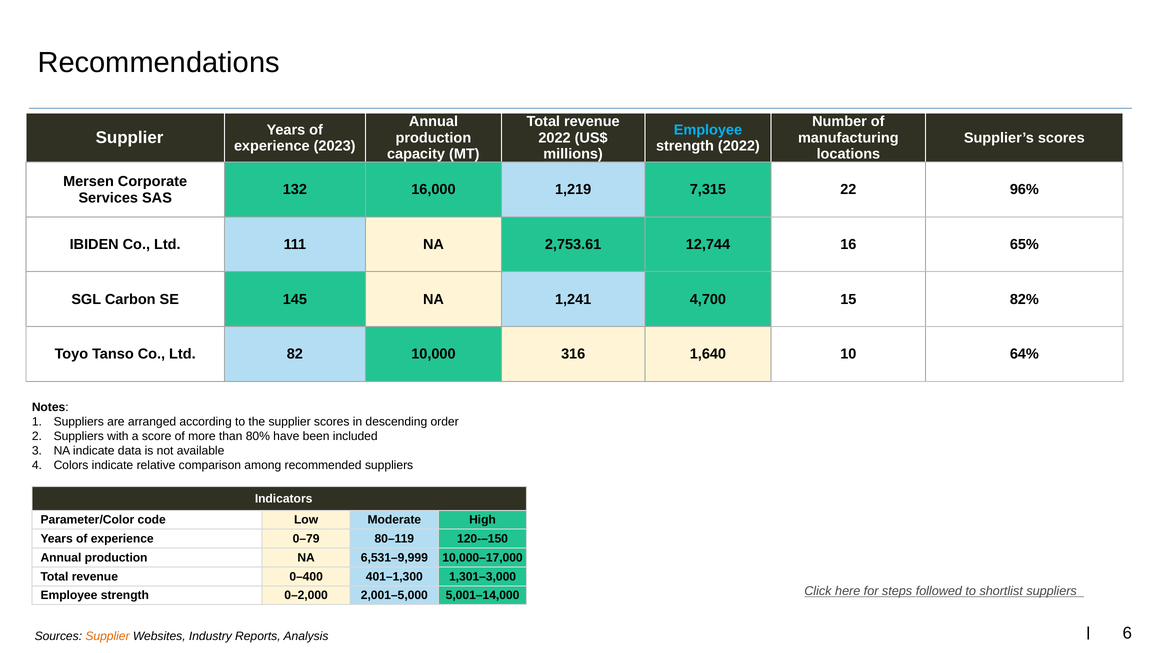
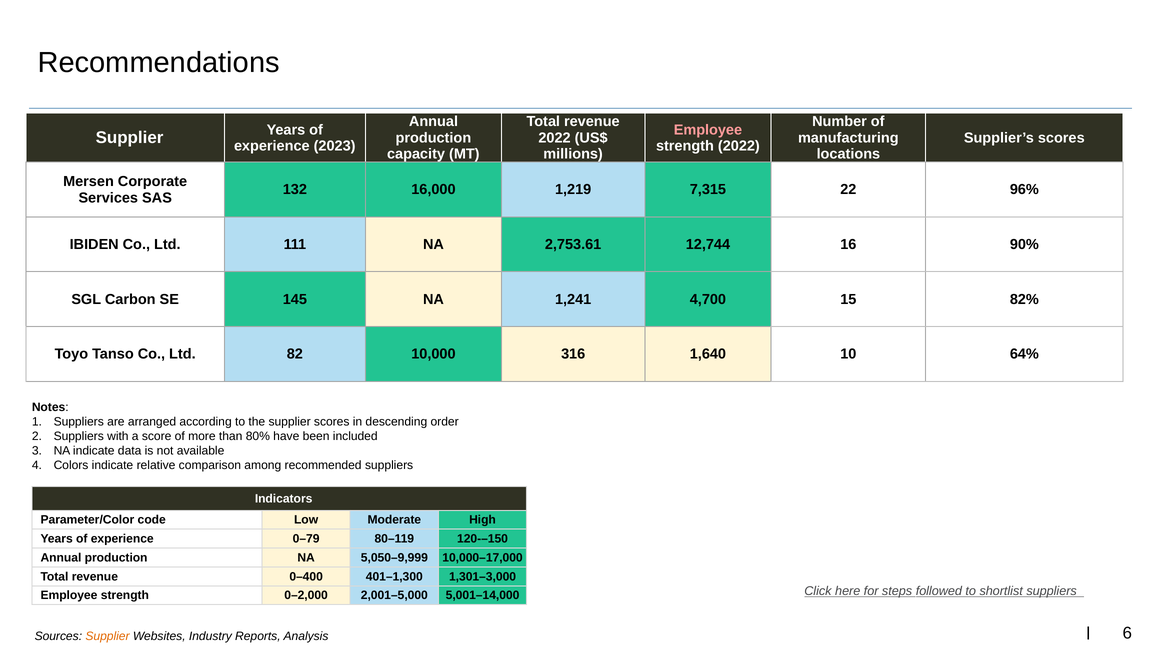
Employee at (708, 130) colour: light blue -> pink
65%: 65% -> 90%
6,531–9,999: 6,531–9,999 -> 5,050–9,999
